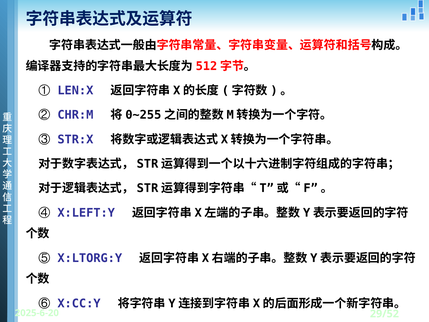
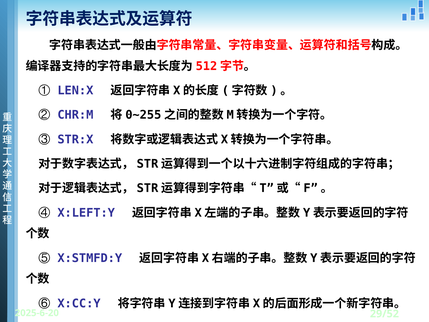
X:LTORG:Y: X:LTORG:Y -> X:STMFD:Y
